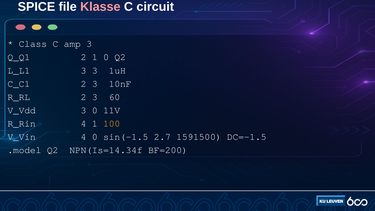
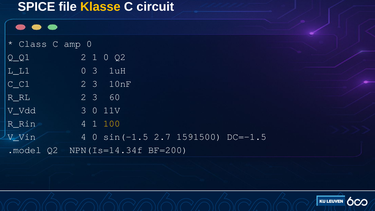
Klasse colour: pink -> yellow
amp 3: 3 -> 0
L_L1 3: 3 -> 0
